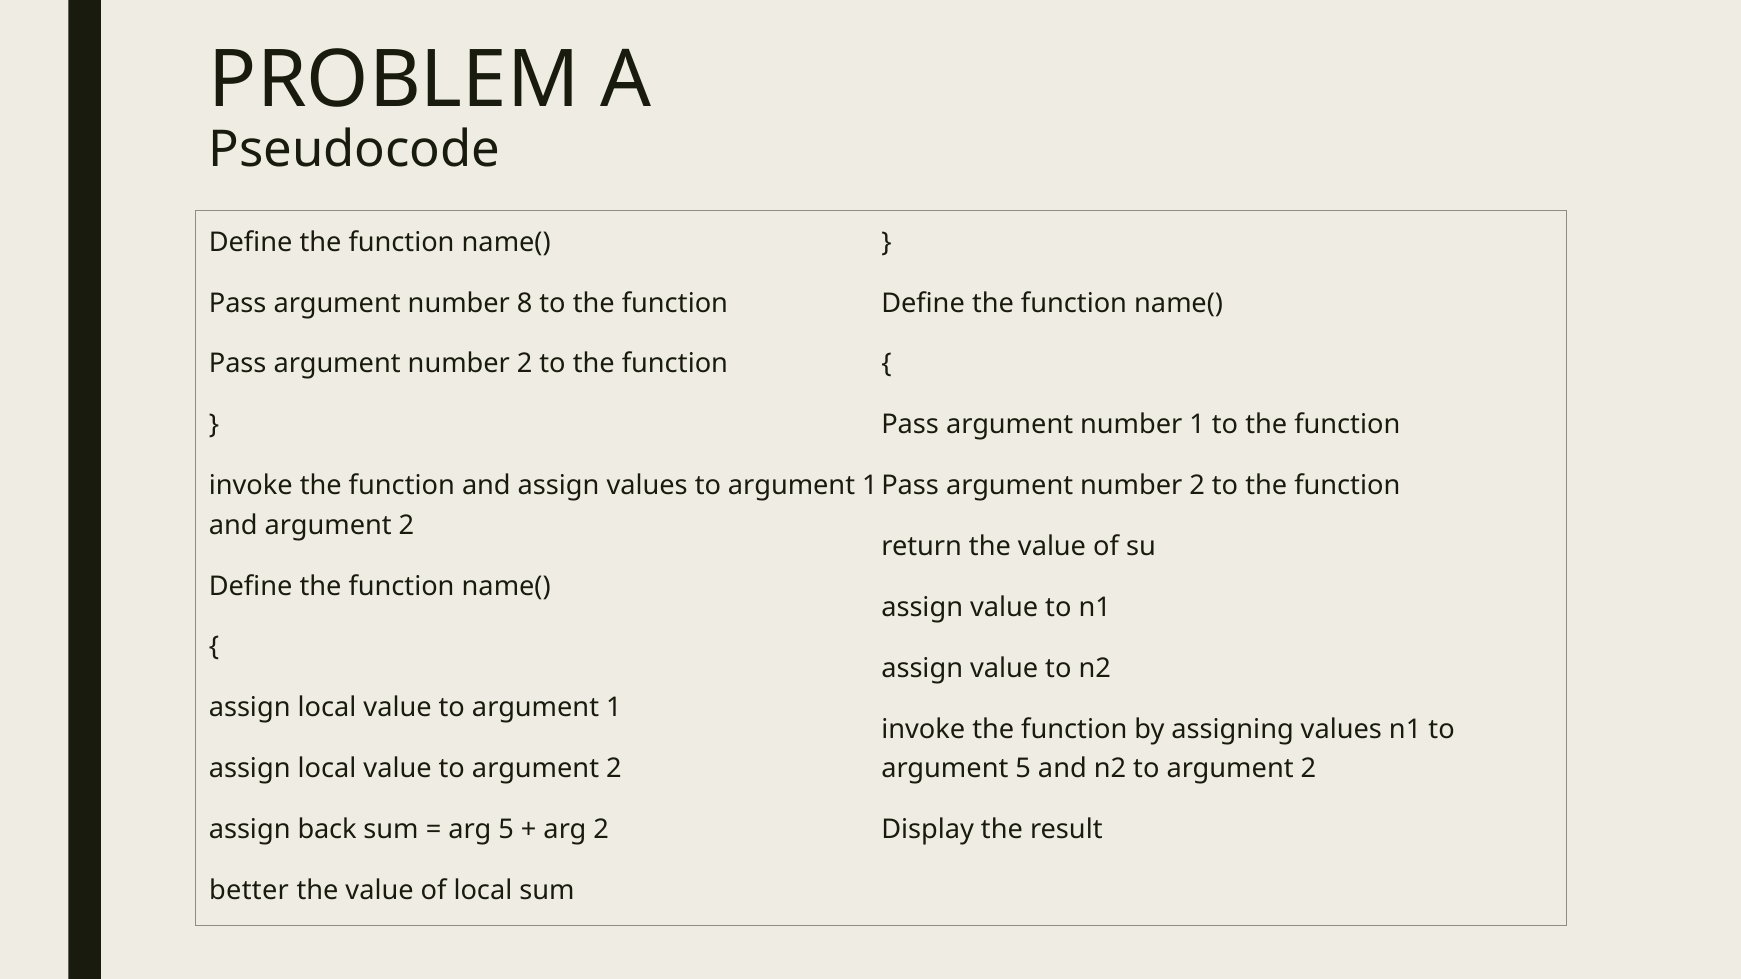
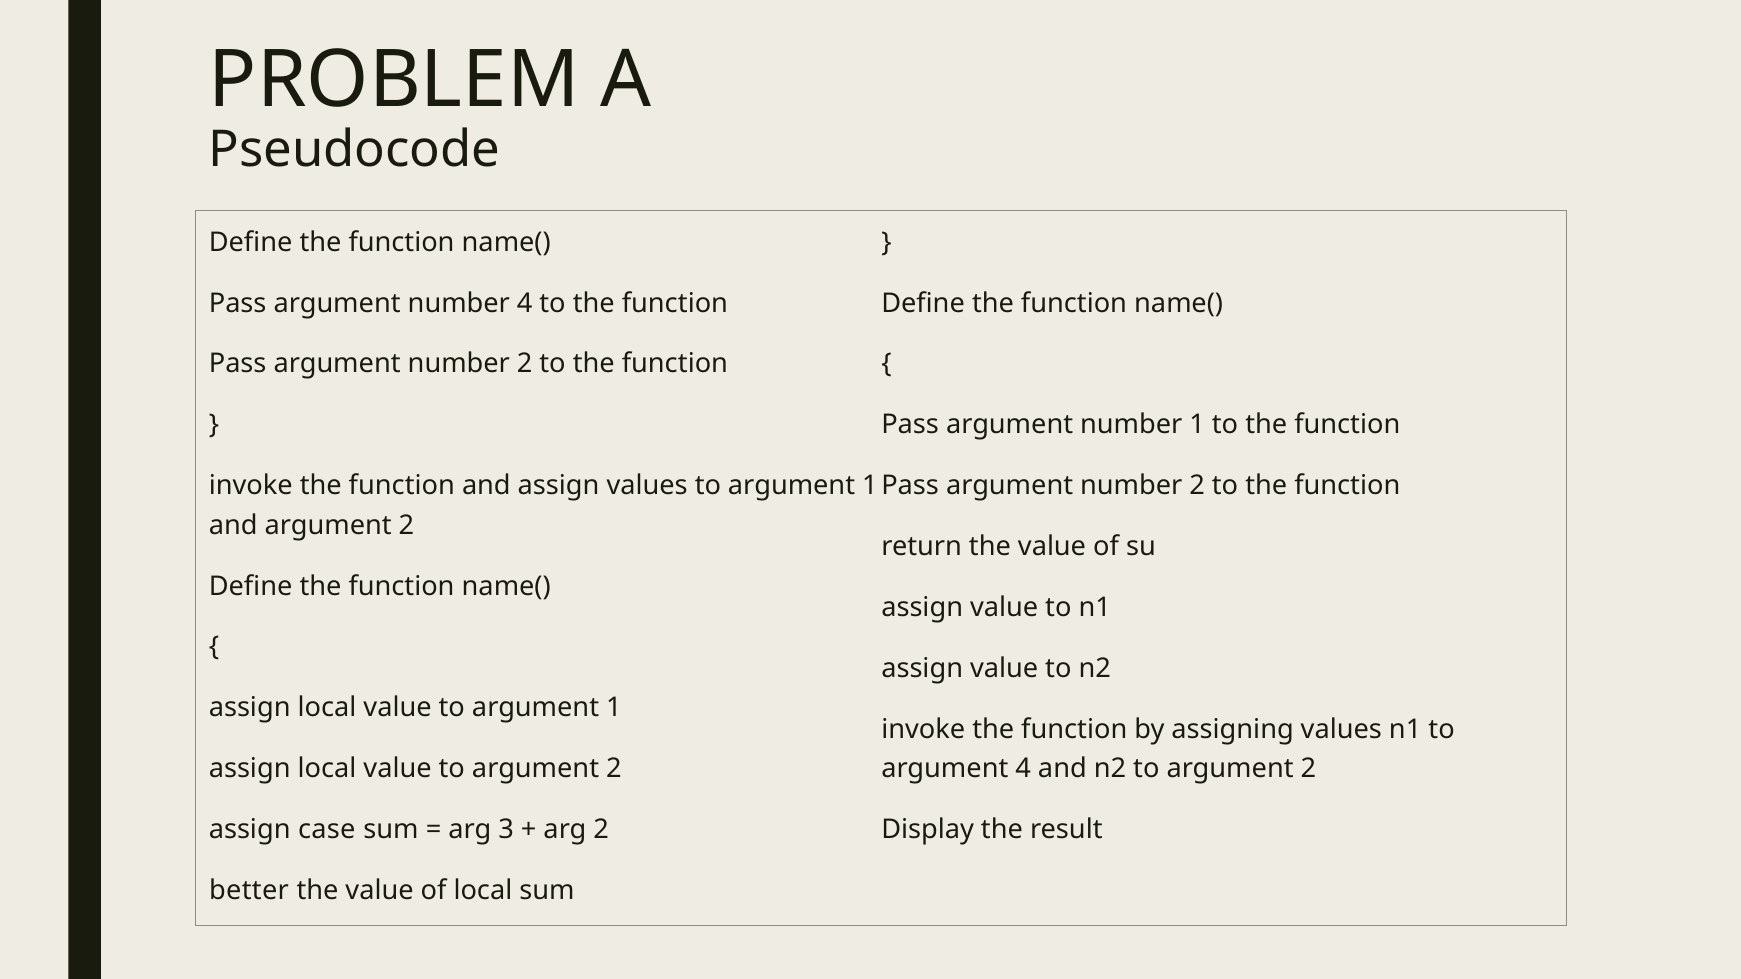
number 8: 8 -> 4
argument 5: 5 -> 4
back: back -> case
arg 5: 5 -> 3
